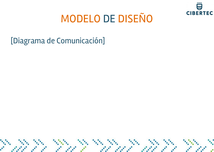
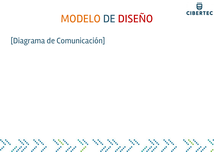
DISEÑO colour: orange -> red
